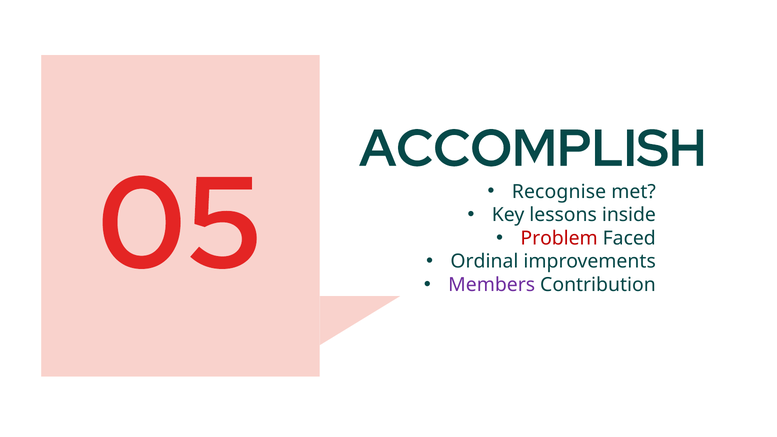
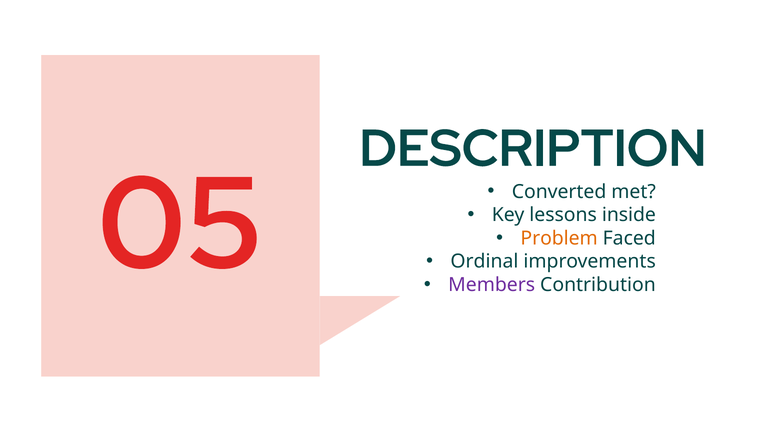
ACCOMPLISH: ACCOMPLISH -> DESCRIPTION
Recognise: Recognise -> Converted
Problem colour: red -> orange
